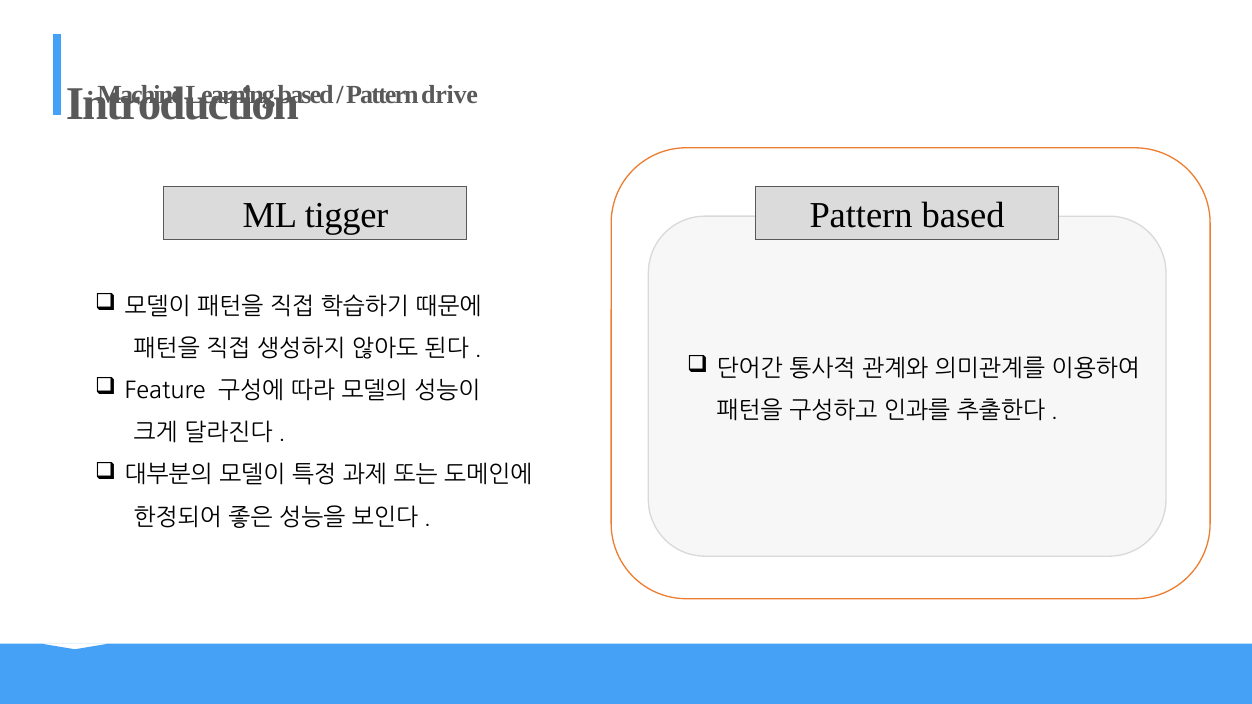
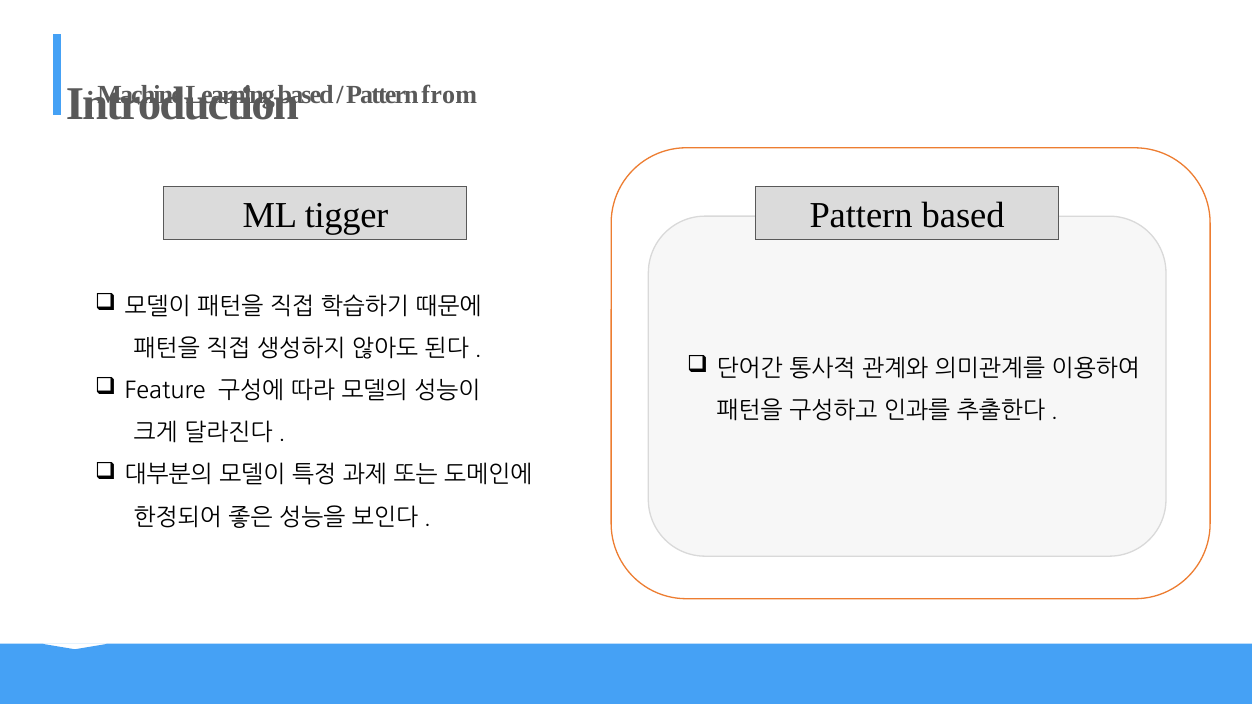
drive: drive -> from
